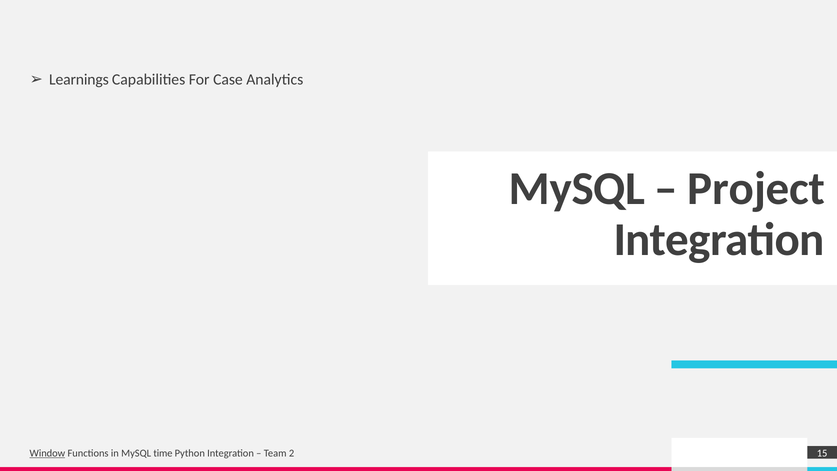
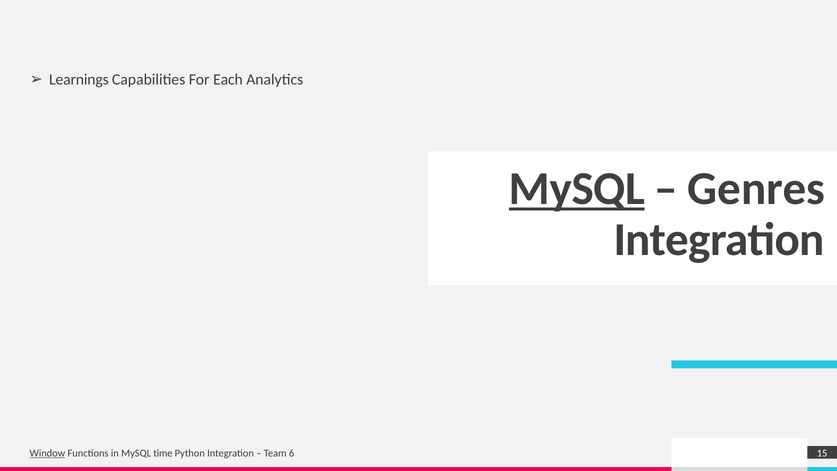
Case: Case -> Each
MySQL at (577, 189) underline: none -> present
Project: Project -> Genres
2: 2 -> 6
